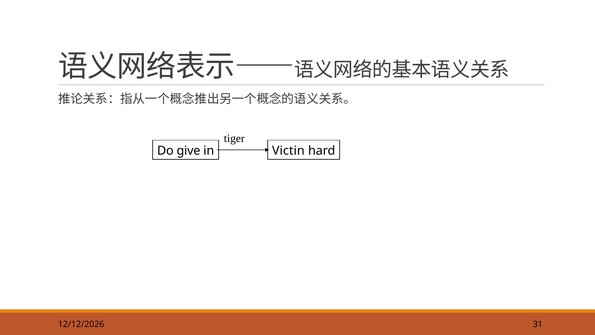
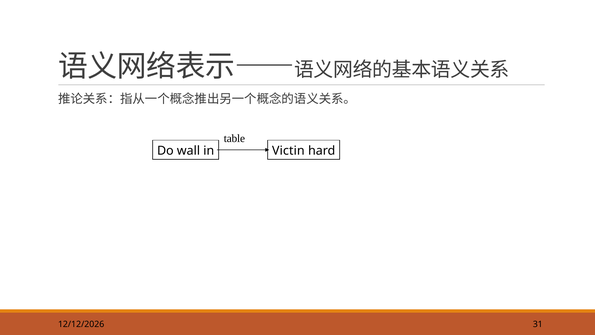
tiger: tiger -> table
give: give -> wall
